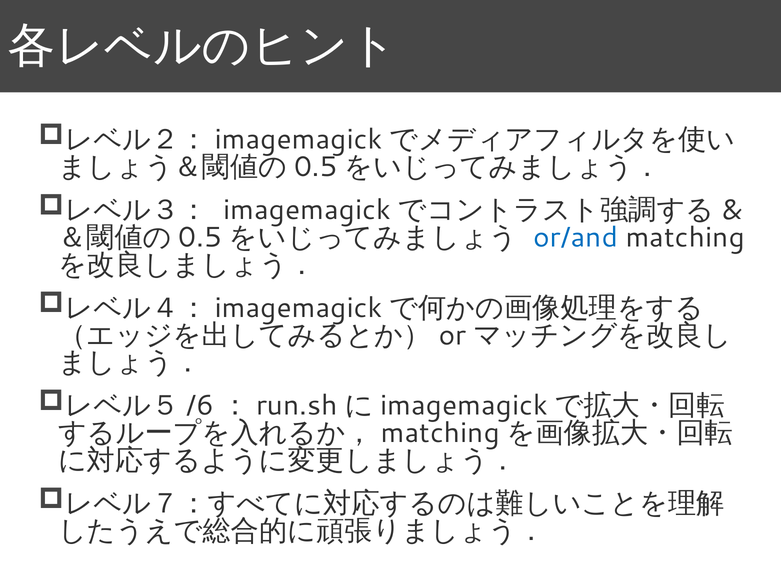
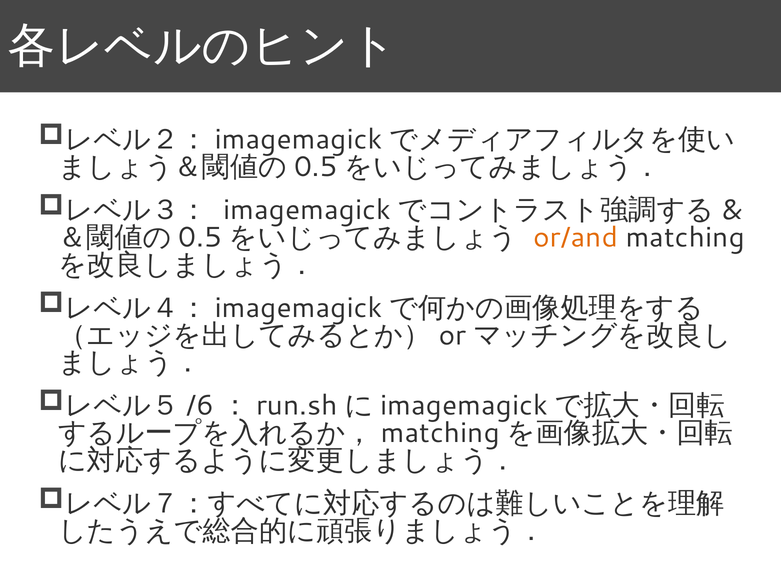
or/and colour: blue -> orange
